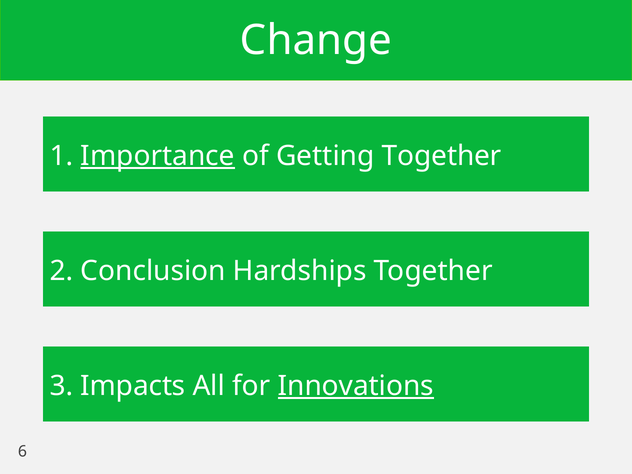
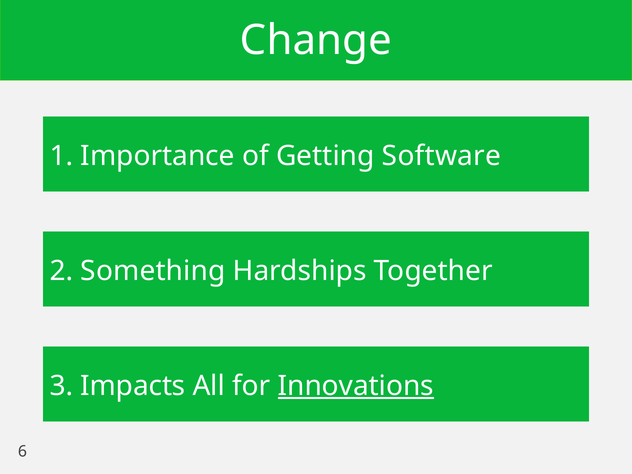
Importance underline: present -> none
Getting Together: Together -> Software
Conclusion: Conclusion -> Something
